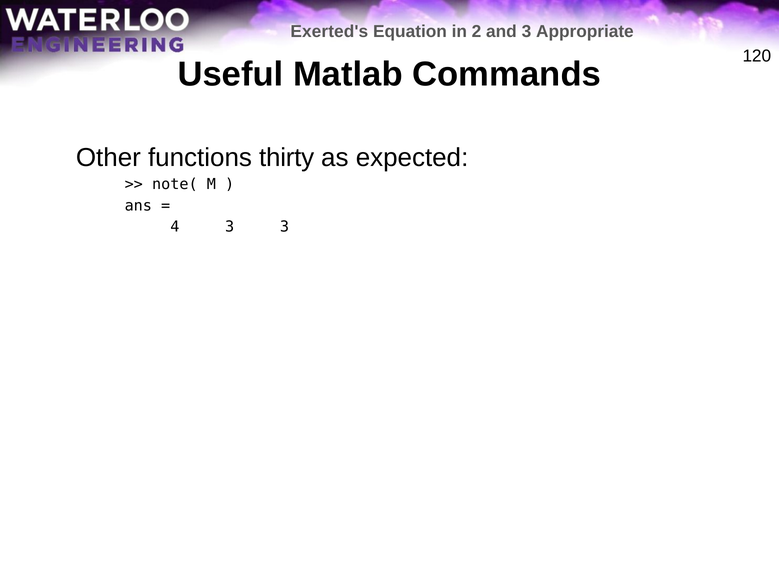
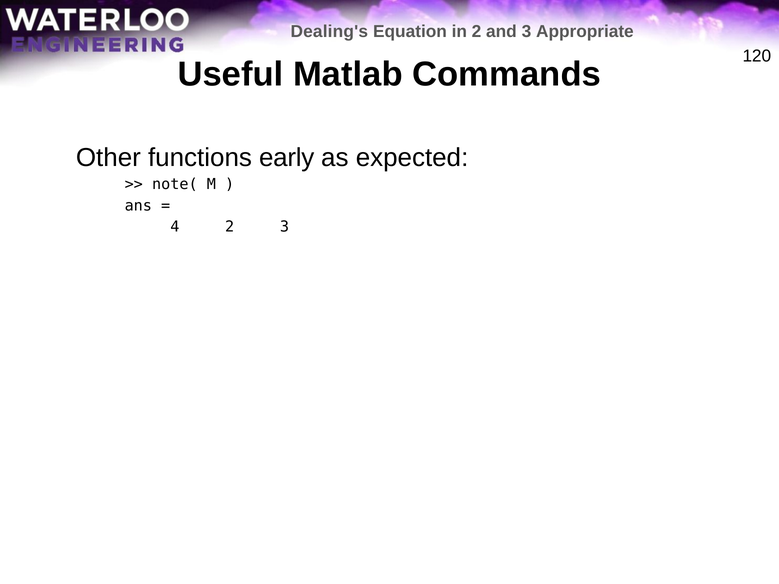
Exerted's: Exerted's -> Dealing's
thirty: thirty -> early
4 3: 3 -> 2
